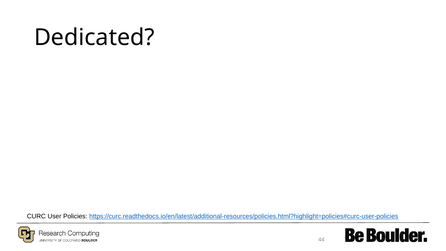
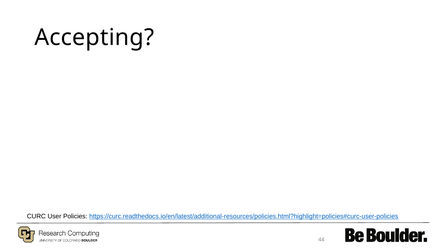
Dedicated: Dedicated -> Accepting
